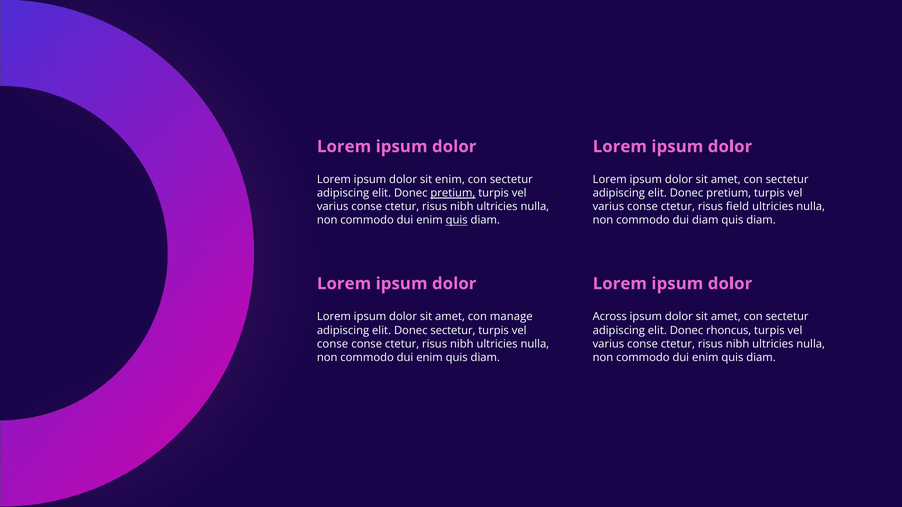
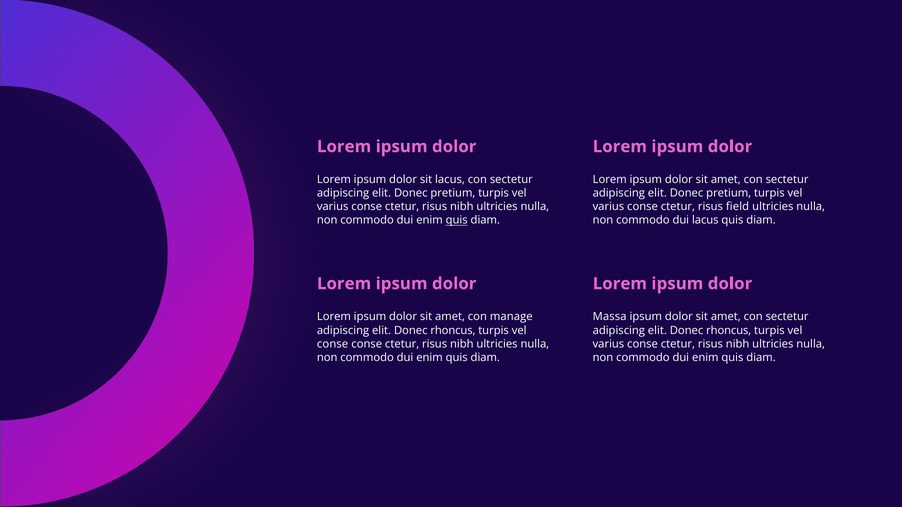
sit enim: enim -> lacus
pretium at (453, 193) underline: present -> none
dui diam: diam -> lacus
Across: Across -> Massa
sectetur at (453, 331): sectetur -> rhoncus
